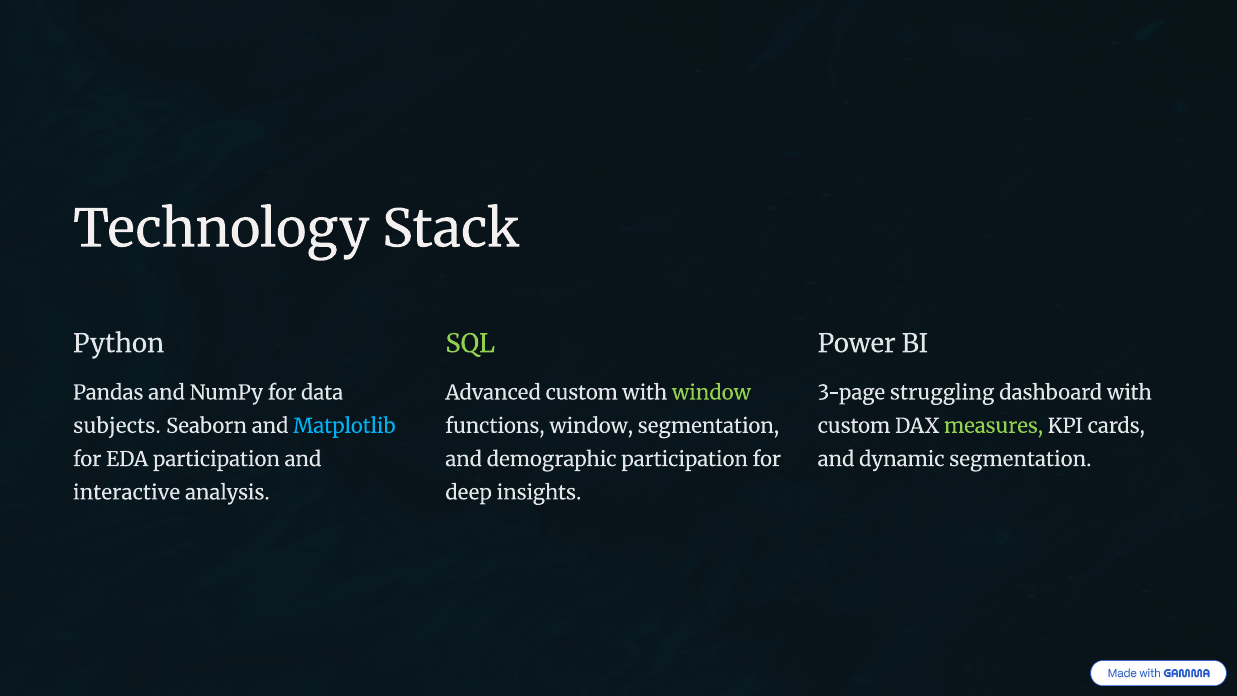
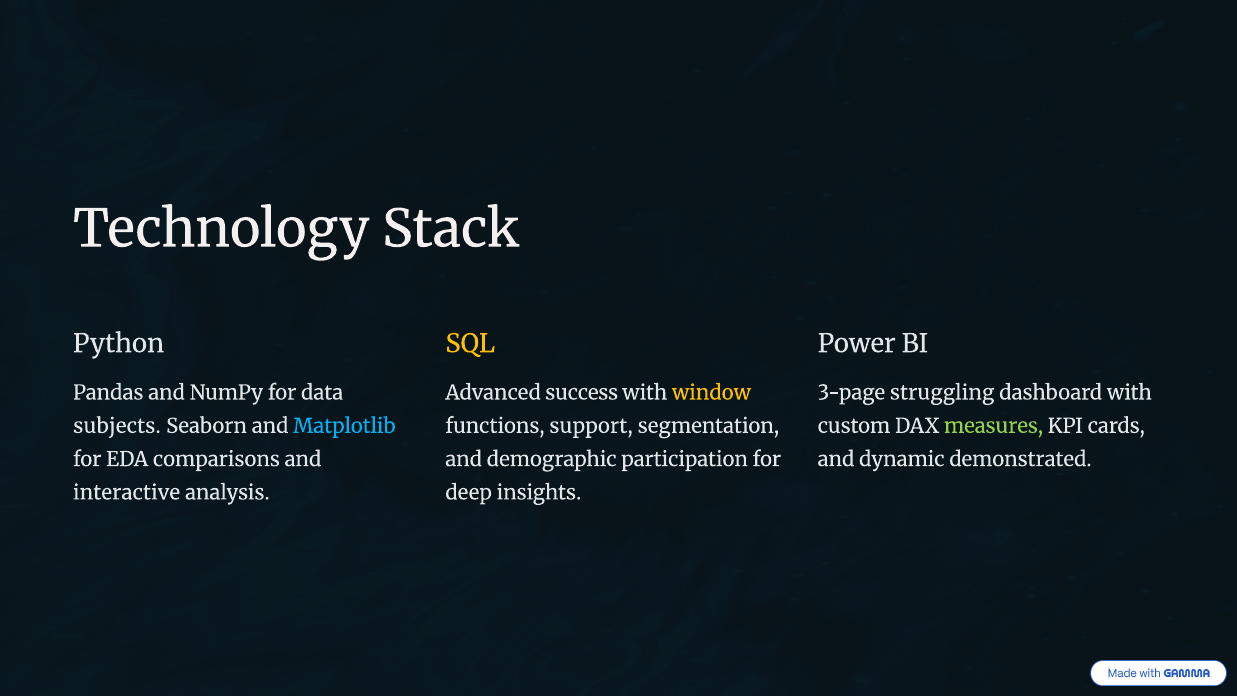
SQL colour: light green -> yellow
Advanced custom: custom -> success
window at (711, 393) colour: light green -> yellow
functions window: window -> support
EDA participation: participation -> comparisons
dynamic segmentation: segmentation -> demonstrated
